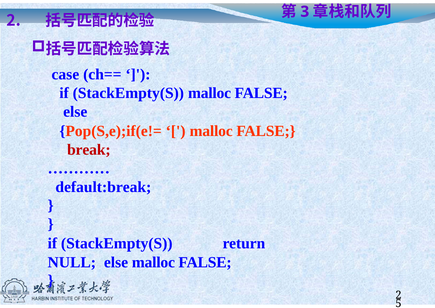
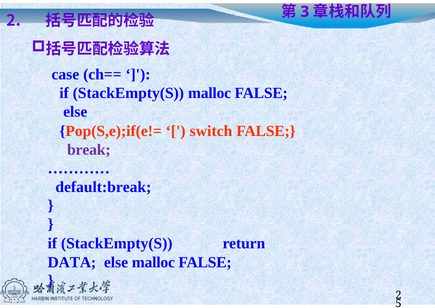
malloc at (211, 131): malloc -> switch
break colour: red -> purple
NULL: NULL -> DATA
